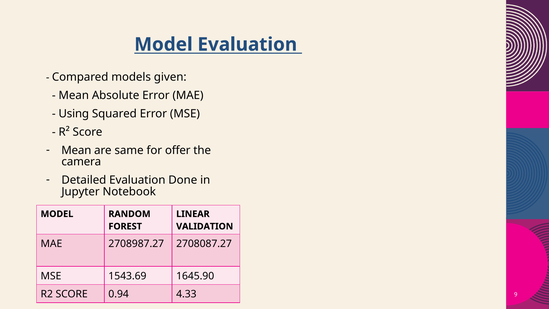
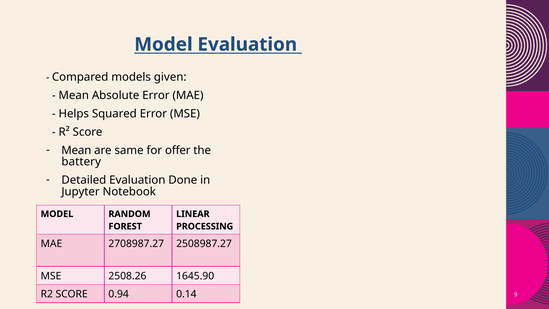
Using: Using -> Helps
camera: camera -> battery
VALIDATION: VALIDATION -> PROCESSING
2708087.27: 2708087.27 -> 2508987.27
1543.69: 1543.69 -> 2508.26
4.33: 4.33 -> 0.14
